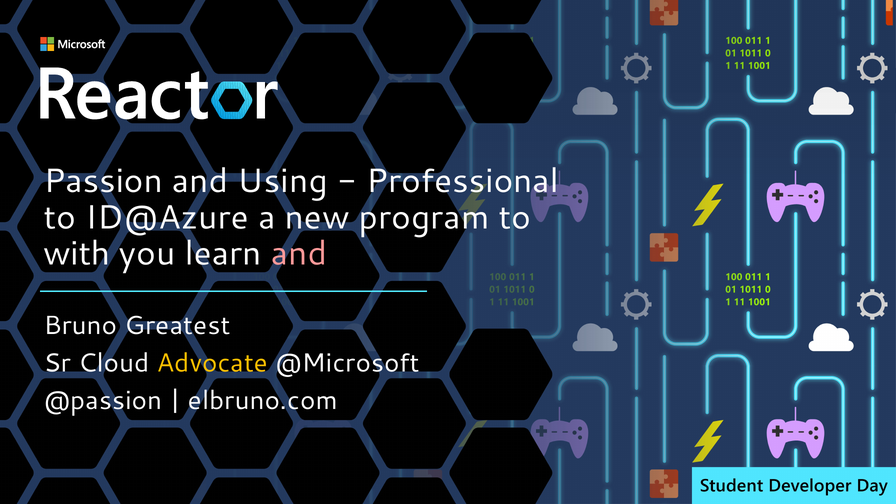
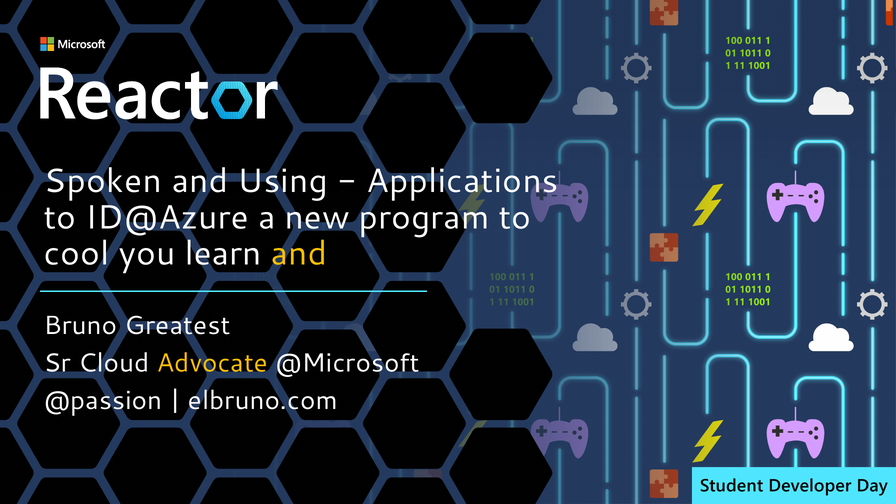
Passion: Passion -> Spoken
Professional: Professional -> Applications
with: with -> cool
and at (299, 254) colour: pink -> yellow
